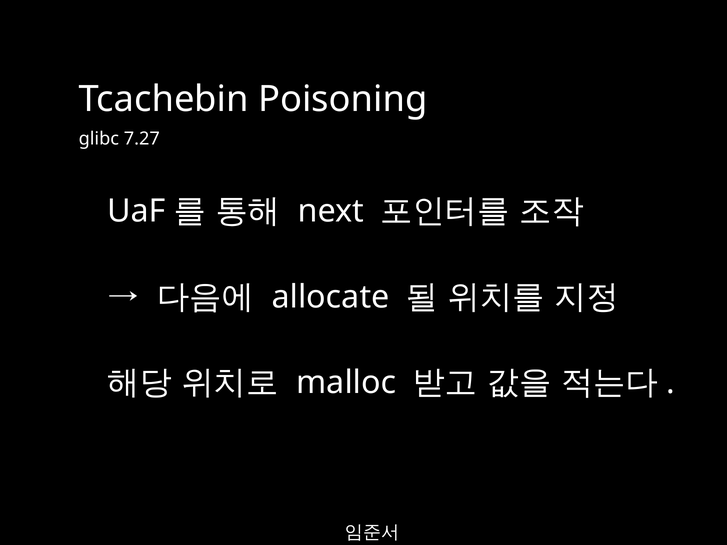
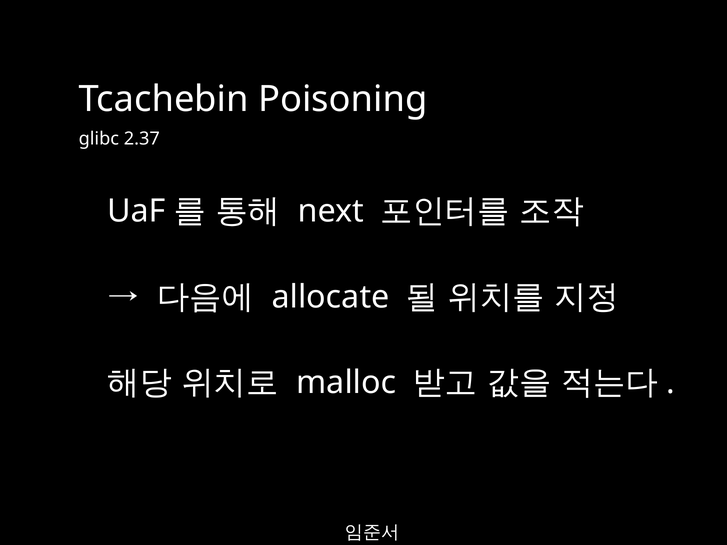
7.27: 7.27 -> 2.37
